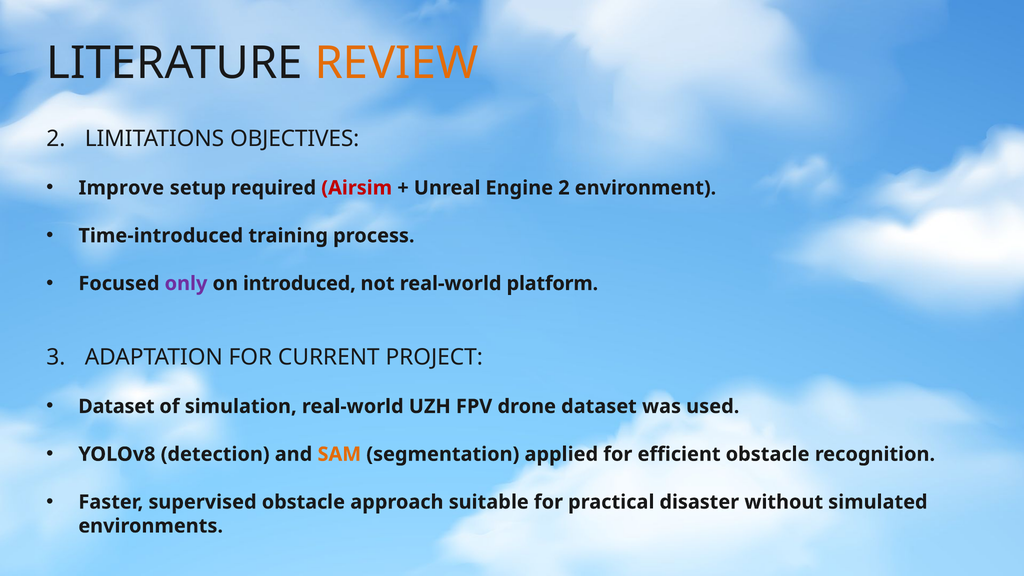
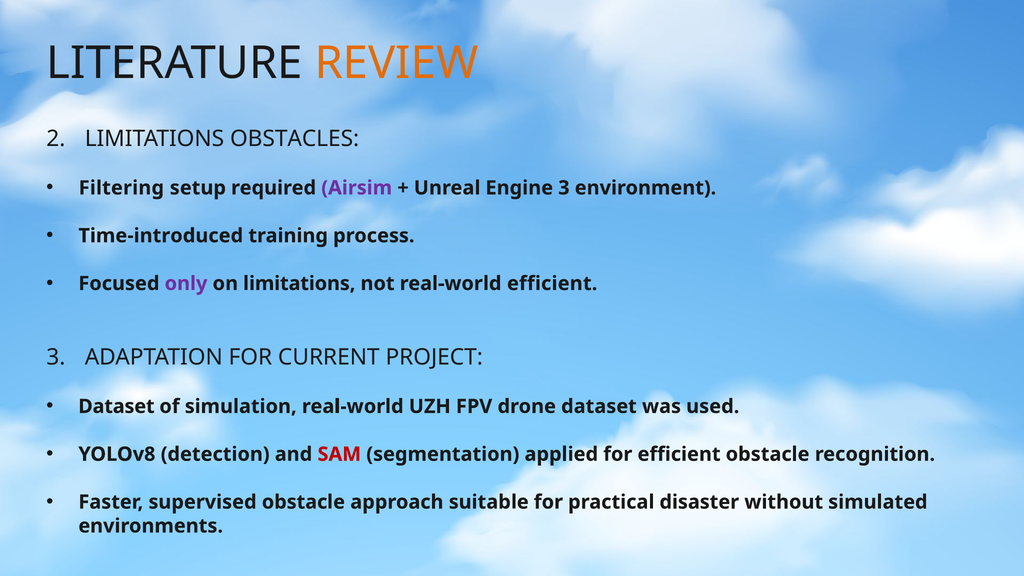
OBJECTIVES: OBJECTIVES -> OBSTACLES
Improve: Improve -> Filtering
Airsim colour: red -> purple
Engine 2: 2 -> 3
on introduced: introduced -> limitations
real-world platform: platform -> efficient
SAM colour: orange -> red
